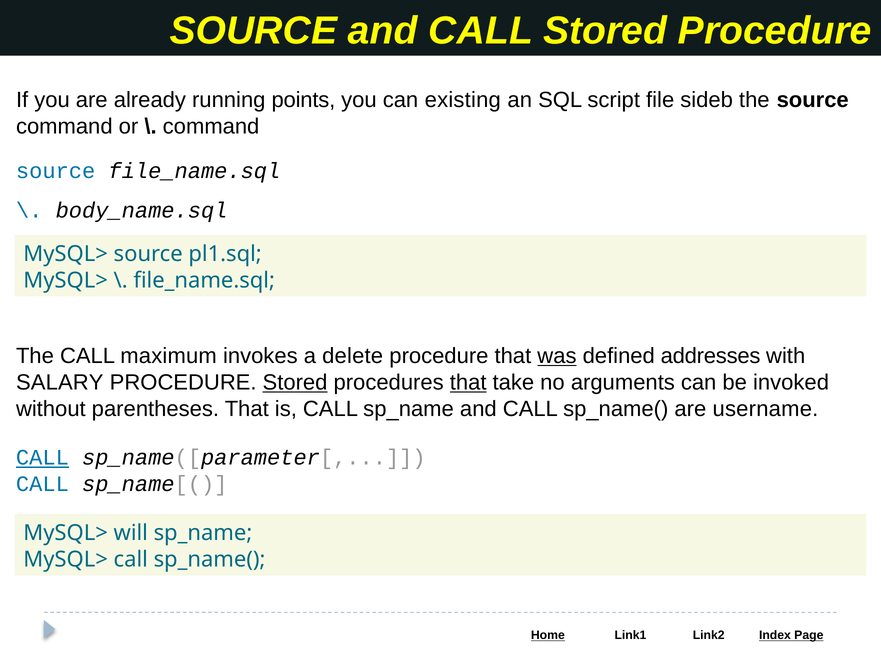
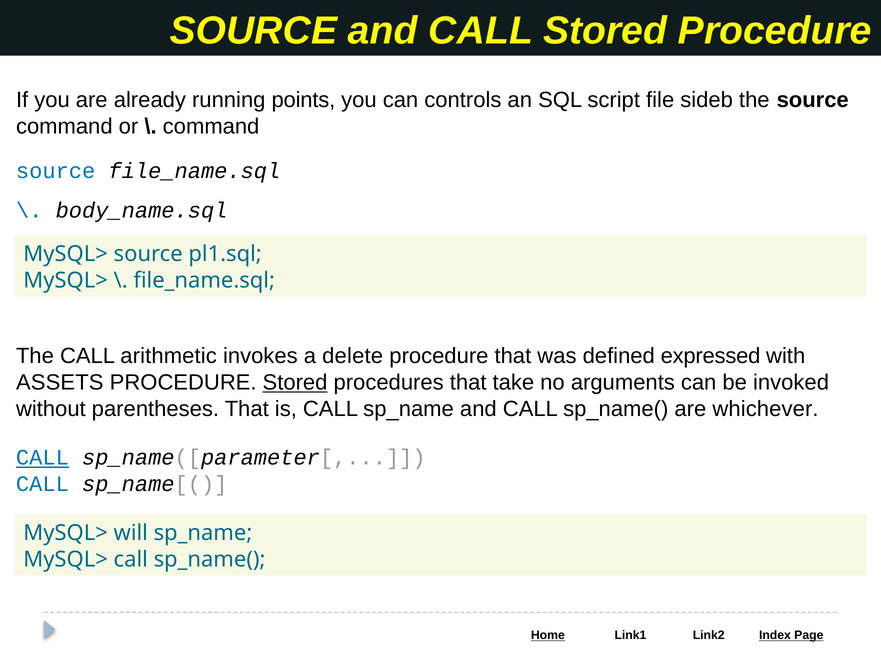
existing: existing -> controls
maximum: maximum -> arithmetic
was underline: present -> none
addresses: addresses -> expressed
SALARY: SALARY -> ASSETS
that at (468, 382) underline: present -> none
username: username -> whichever
